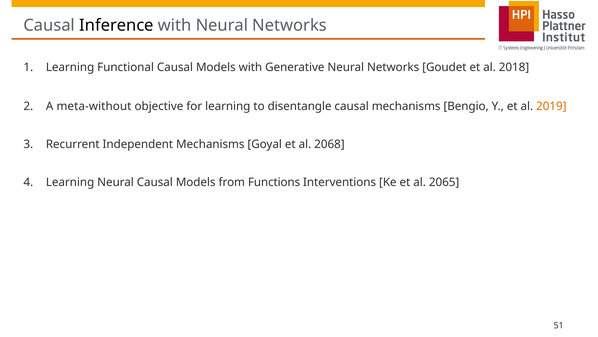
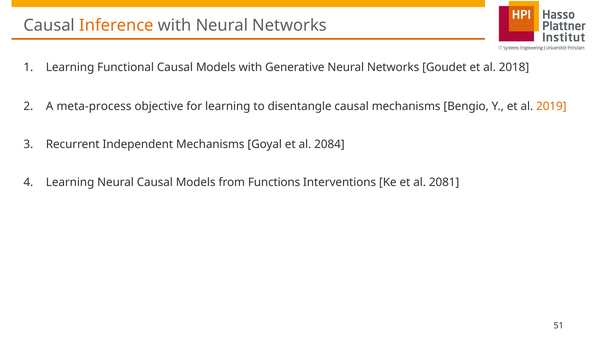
Inference colour: black -> orange
meta-without: meta-without -> meta-process
2068: 2068 -> 2084
2065: 2065 -> 2081
